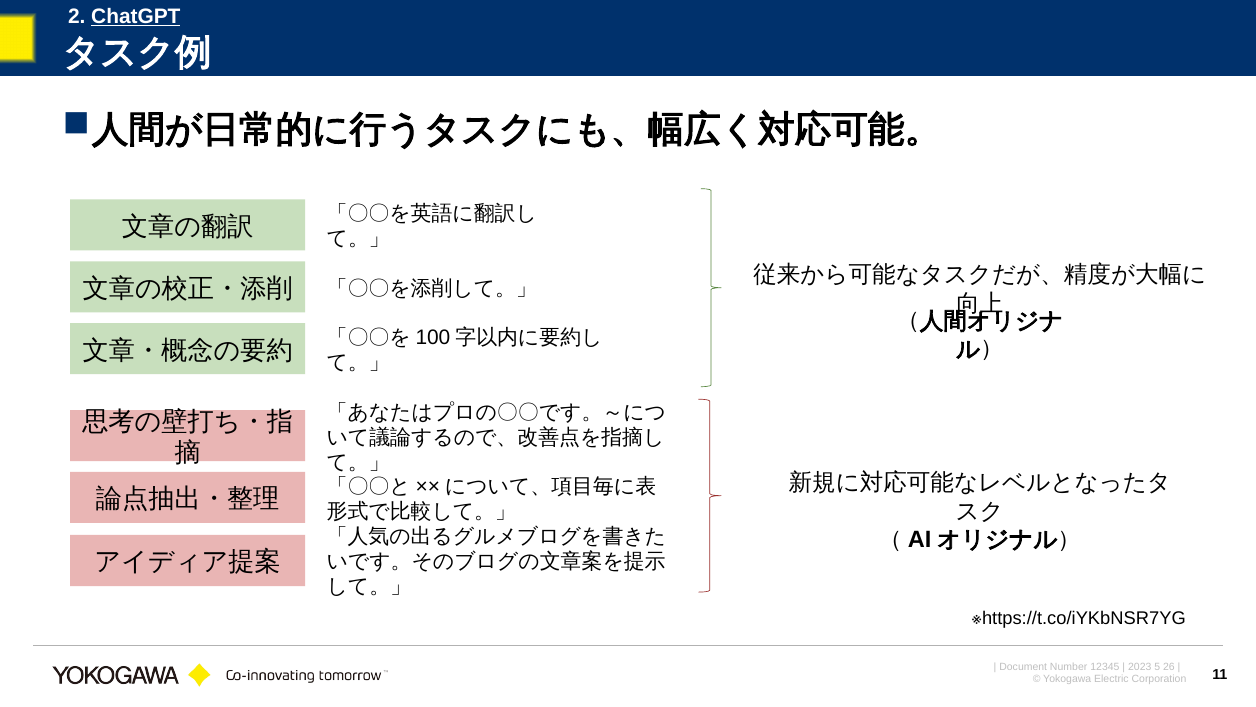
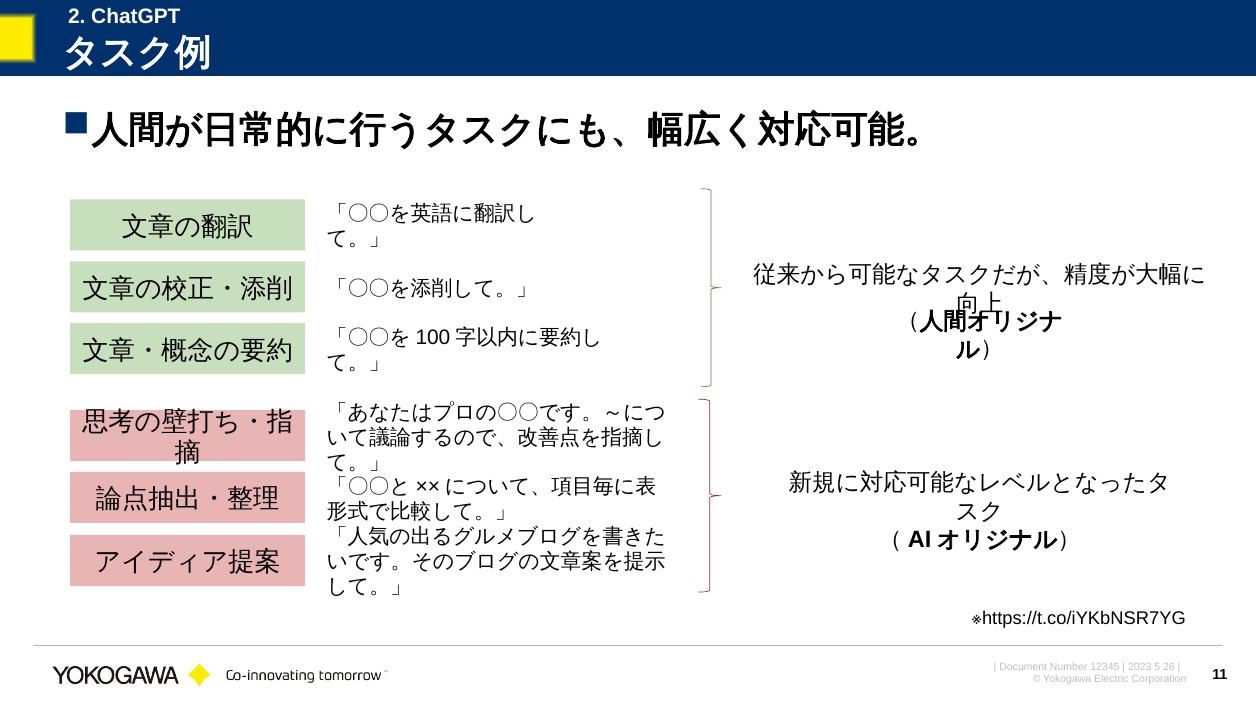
ChatGPT underline: present -> none
